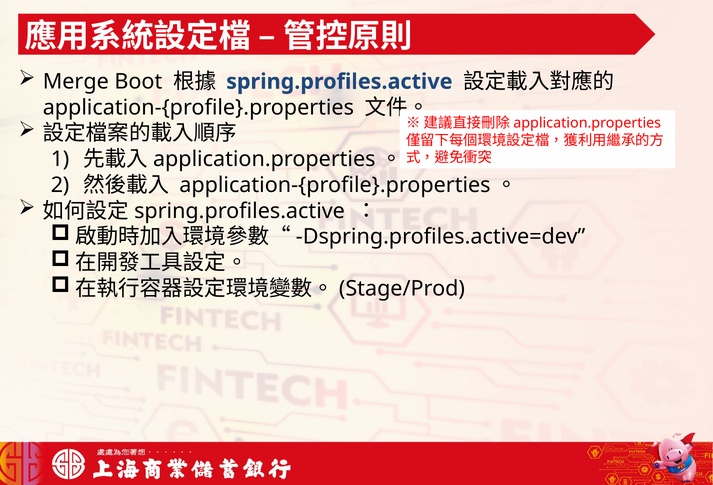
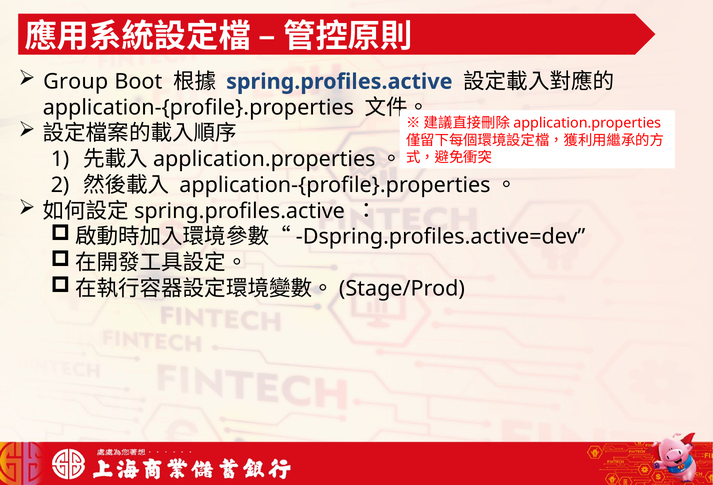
Merge: Merge -> Group
